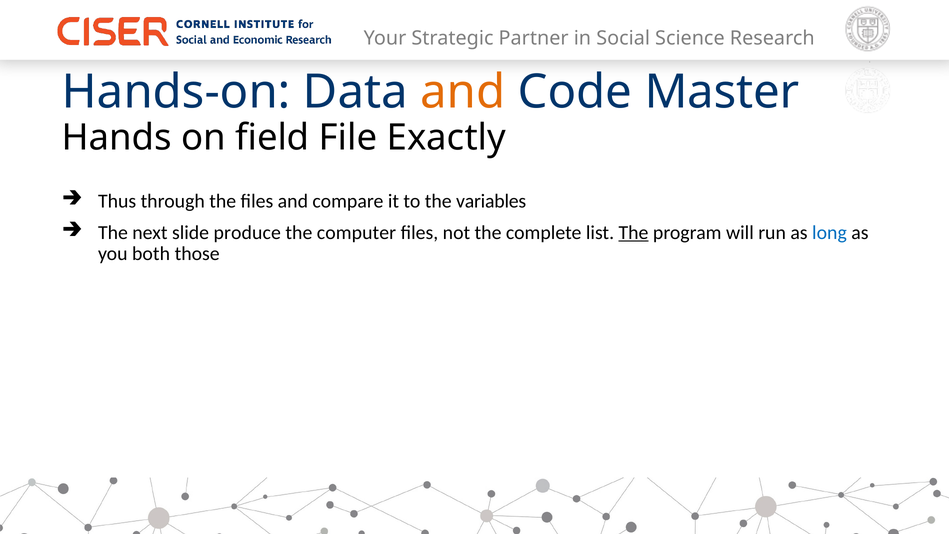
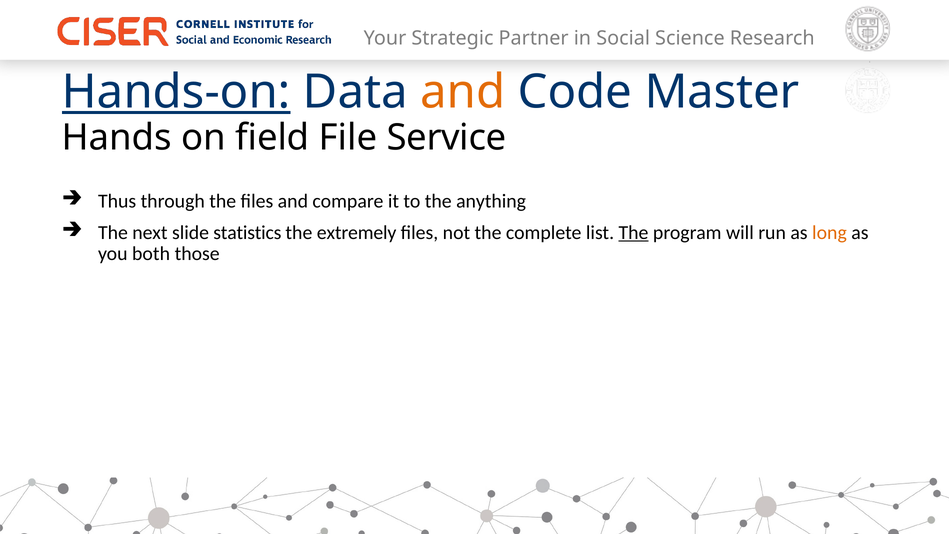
Hands-on underline: none -> present
Exactly: Exactly -> Service
variables: variables -> anything
produce: produce -> statistics
computer: computer -> extremely
long colour: blue -> orange
